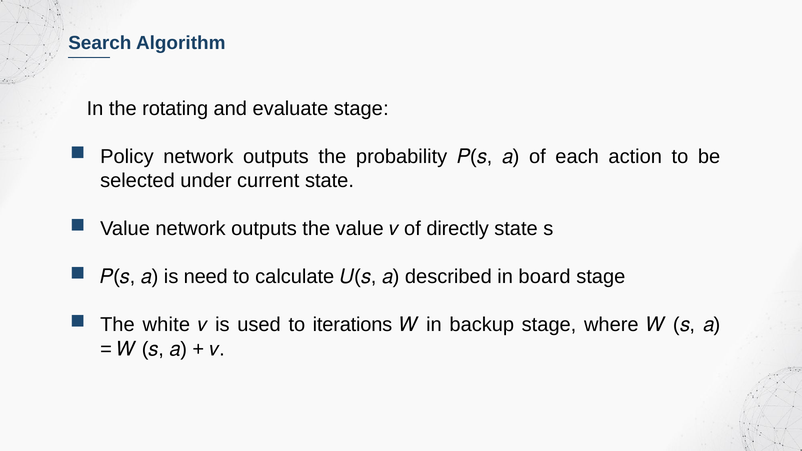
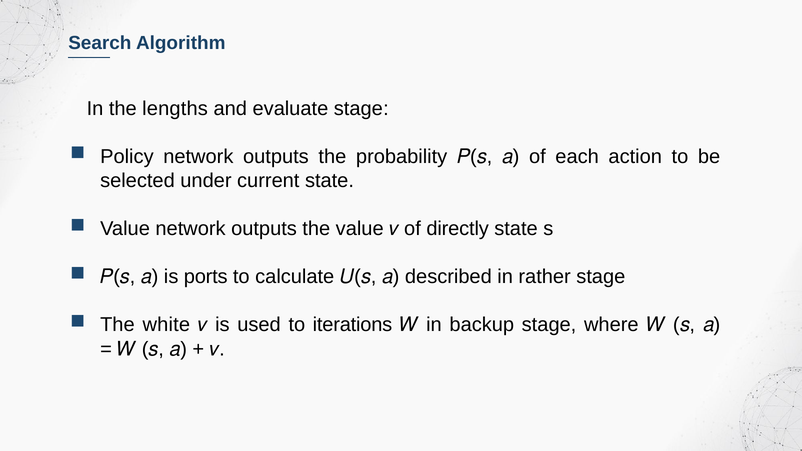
rotating: rotating -> lengths
need: need -> ports
board: board -> rather
